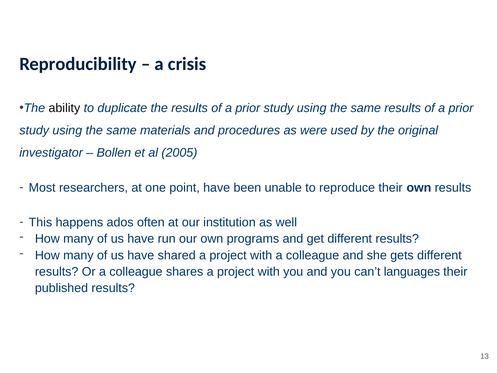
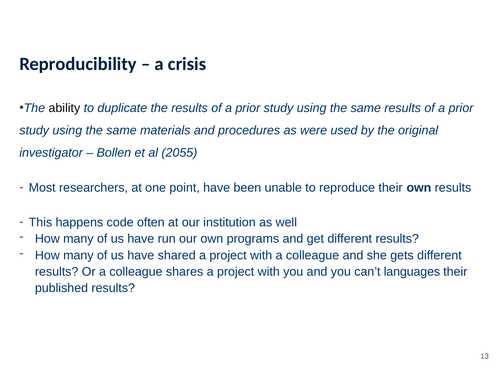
2005: 2005 -> 2055
ados: ados -> code
